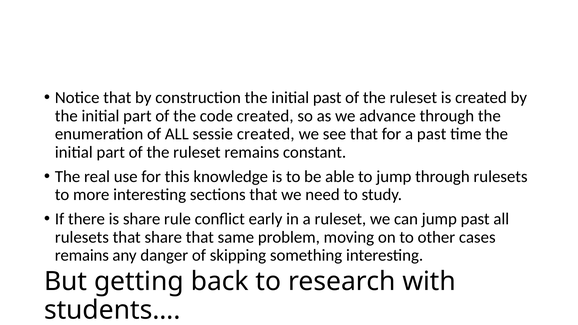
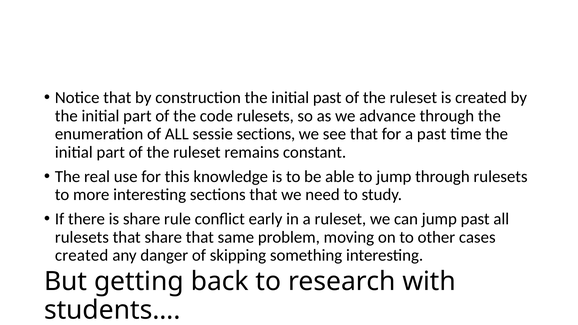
code created: created -> rulesets
sessie created: created -> sections
remains at (82, 255): remains -> created
